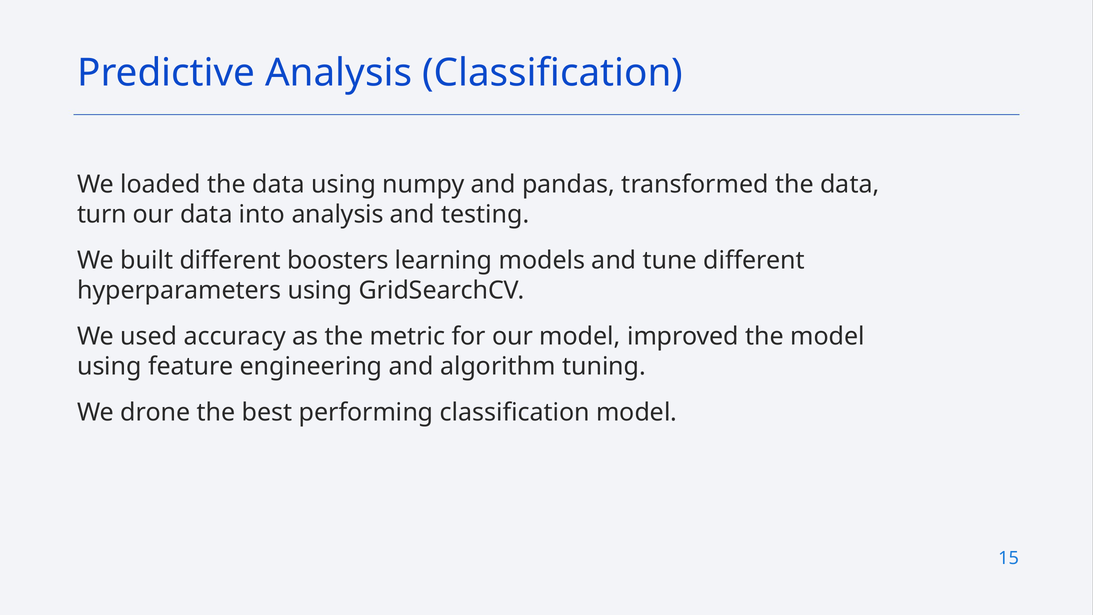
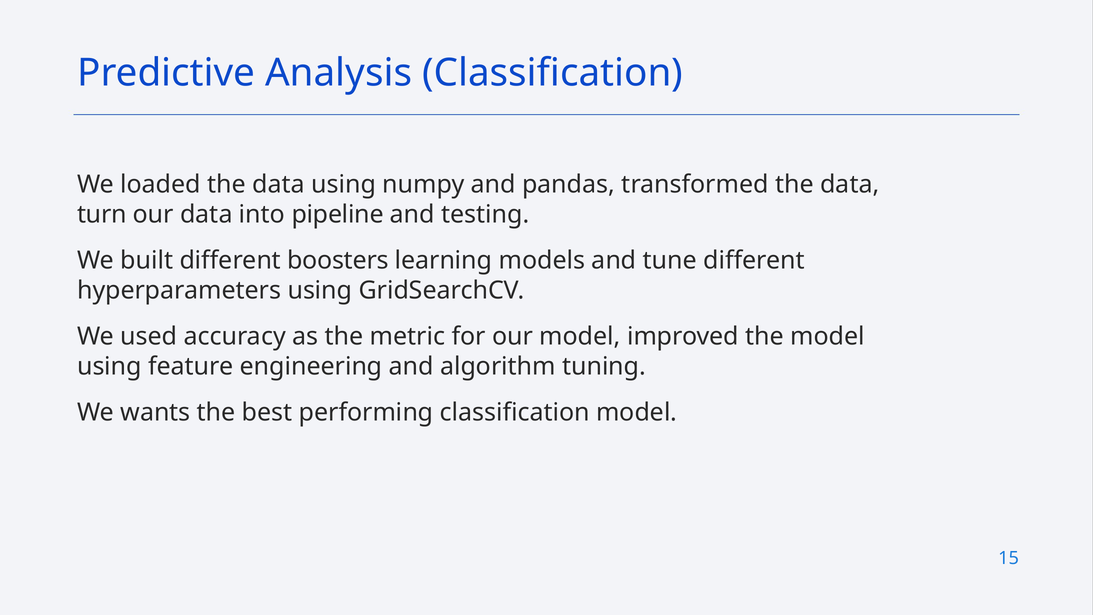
into analysis: analysis -> pipeline
drone: drone -> wants
